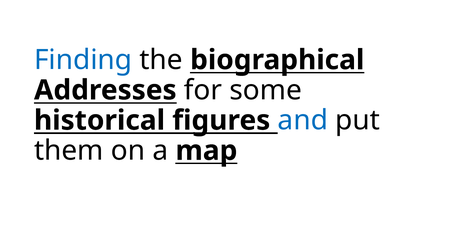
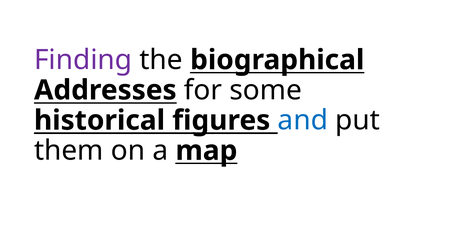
Finding colour: blue -> purple
